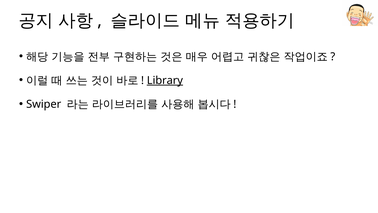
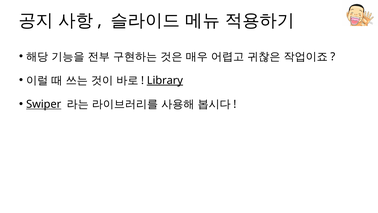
Swiper underline: none -> present
